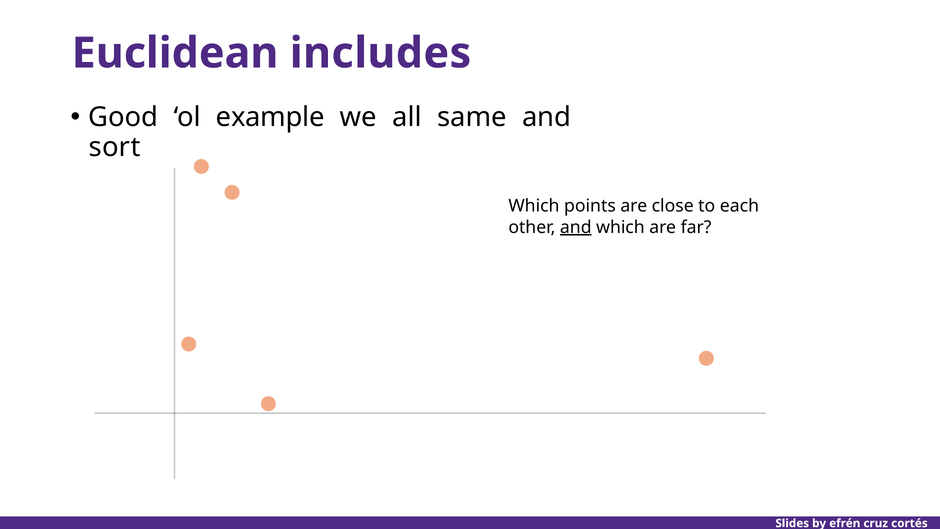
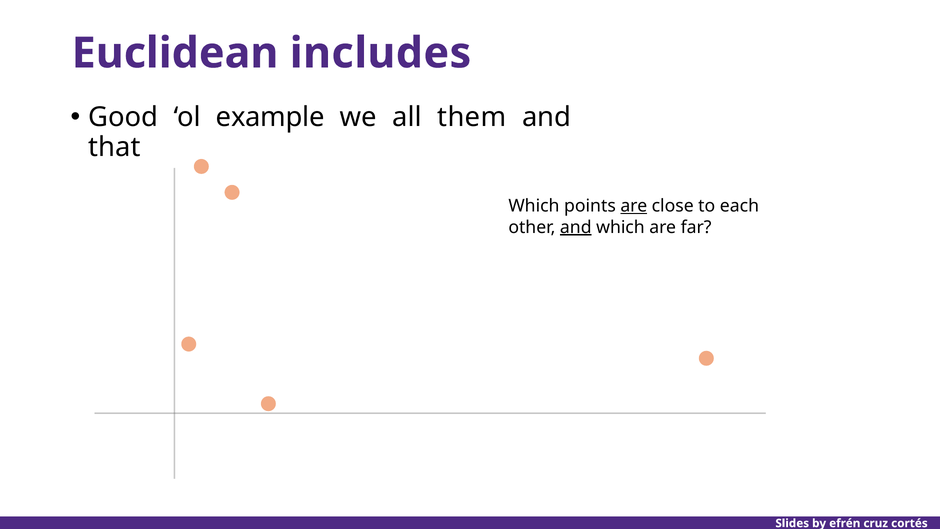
same: same -> them
sort: sort -> that
are at (634, 206) underline: none -> present
